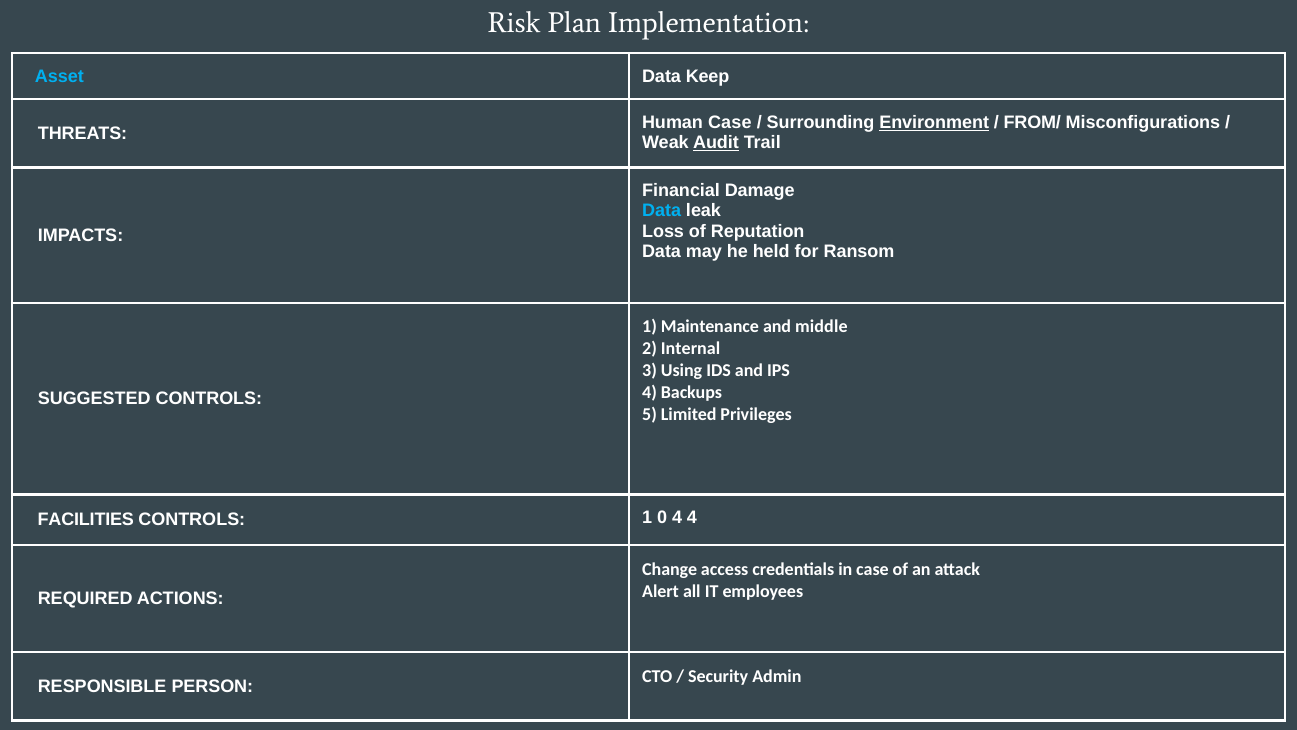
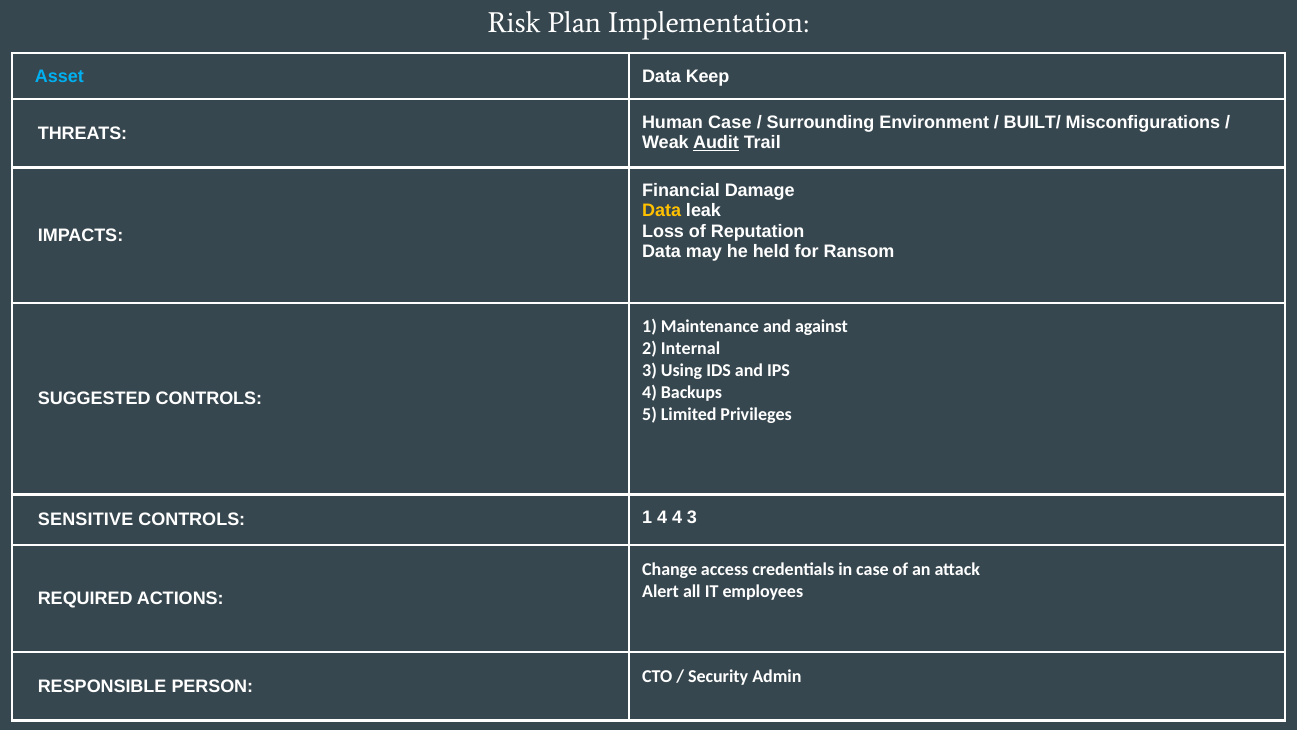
Environment underline: present -> none
FROM/: FROM/ -> BUILT/
Data at (662, 211) colour: light blue -> yellow
middle: middle -> against
FACILITIES: FACILITIES -> SENSITIVE
1 0: 0 -> 4
4 4: 4 -> 3
